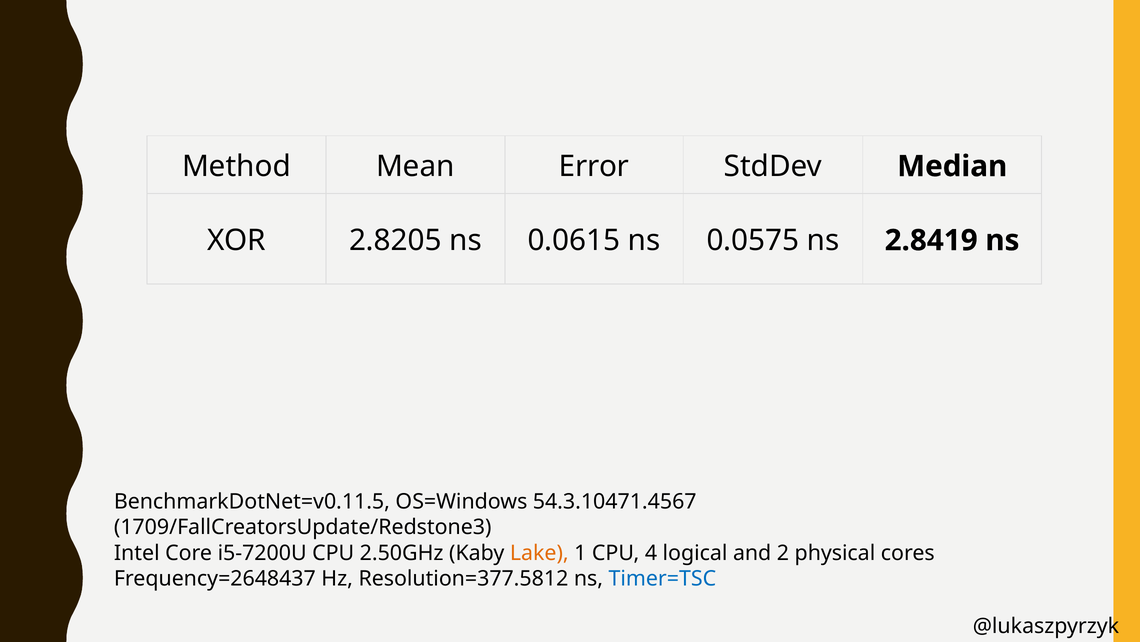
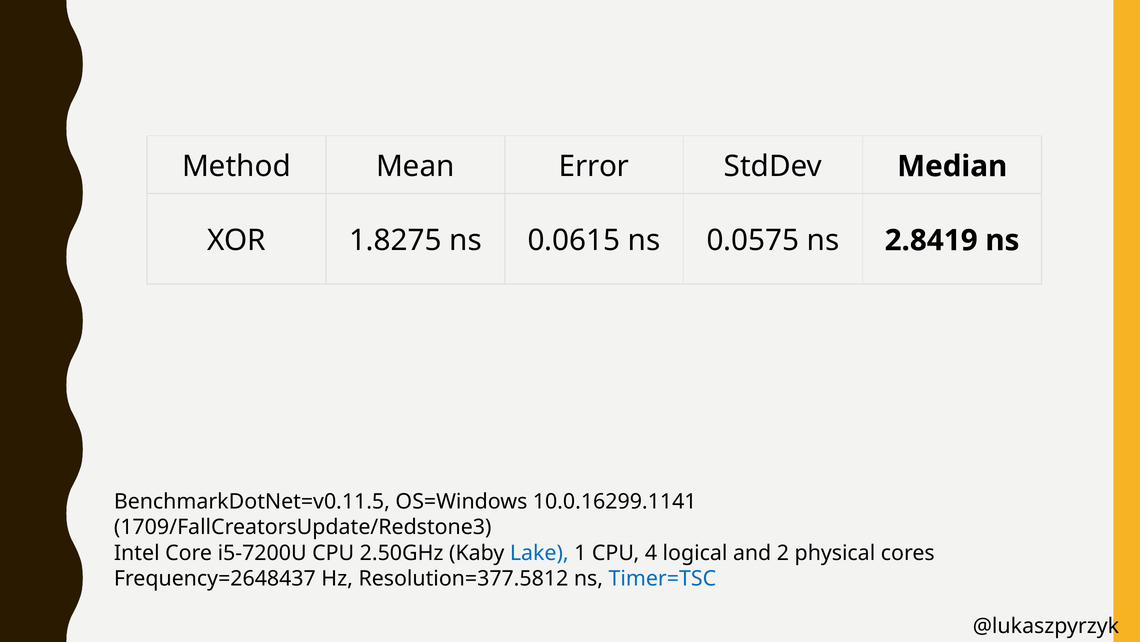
2.8205: 2.8205 -> 1.8275
54.3.10471.4567: 54.3.10471.4567 -> 10.0.16299.1141
Lake colour: orange -> blue
